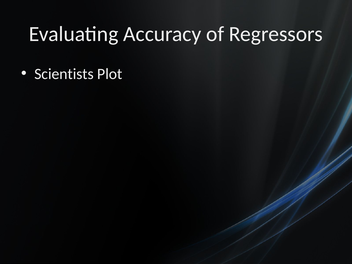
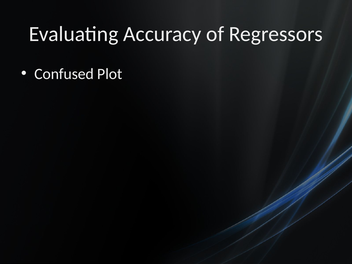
Scientists: Scientists -> Confused
